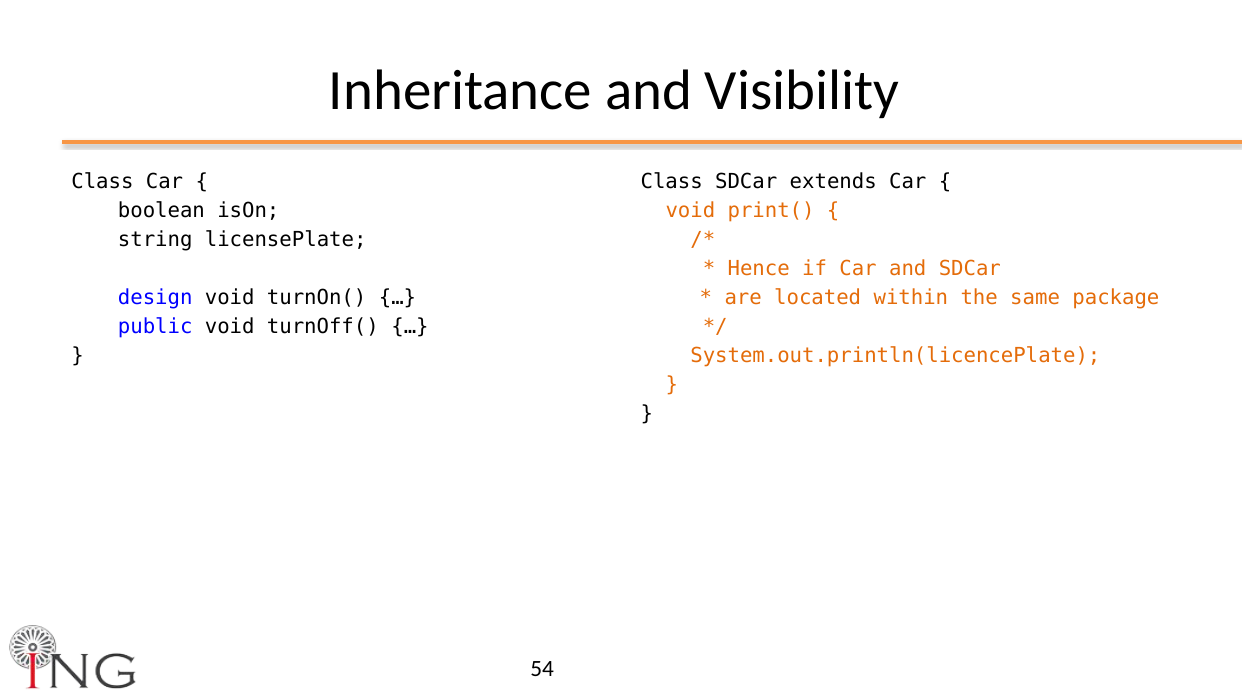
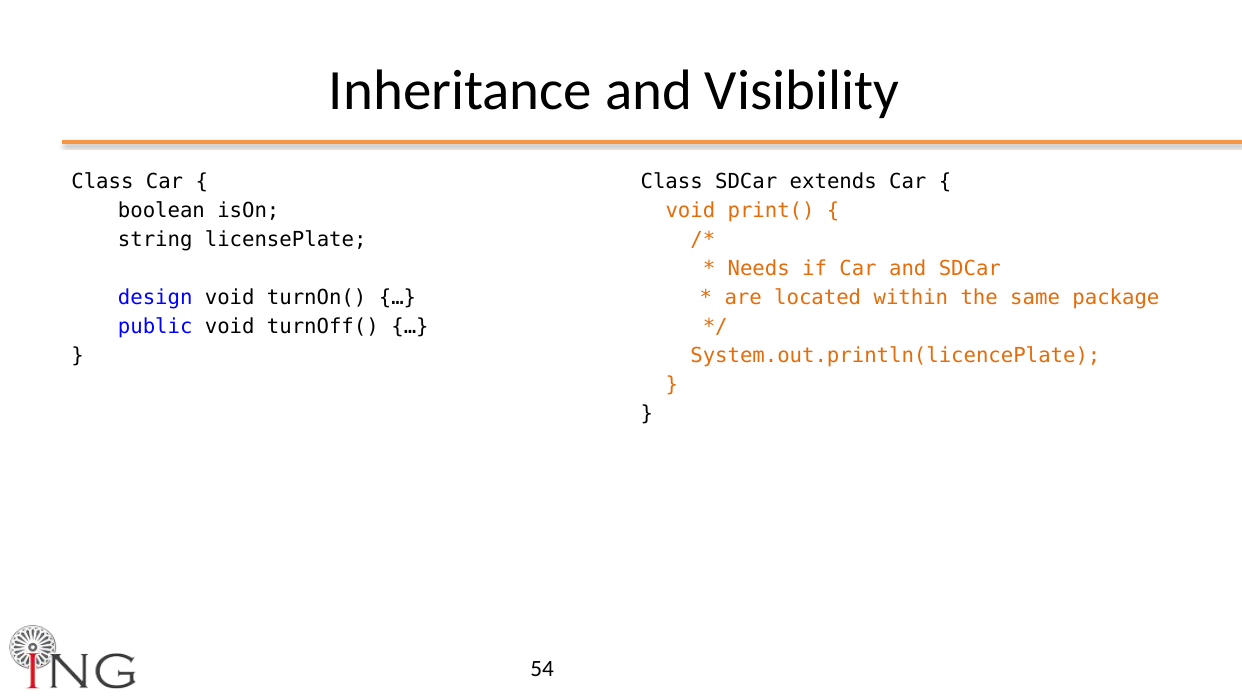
Hence: Hence -> Needs
